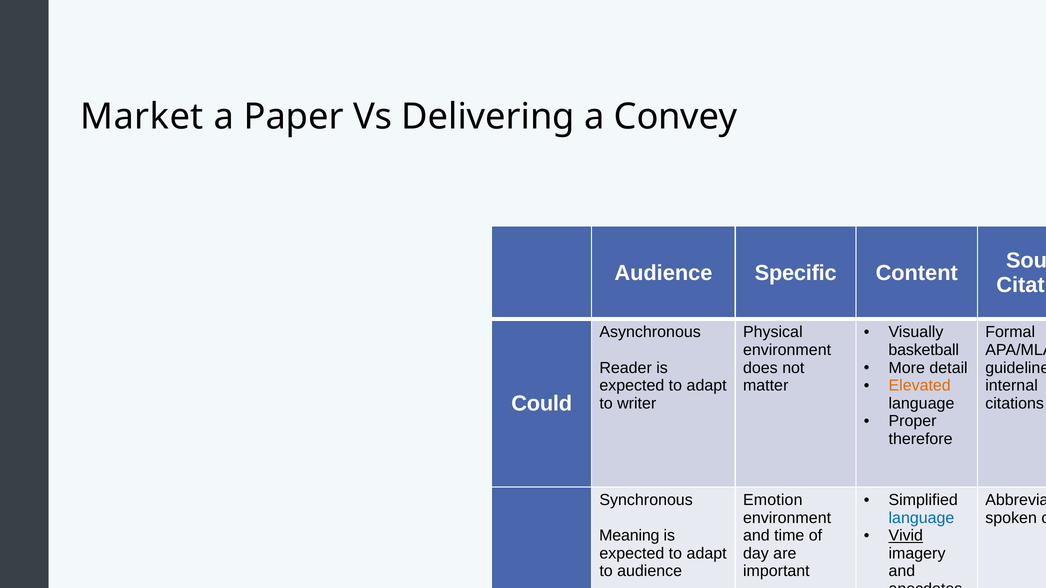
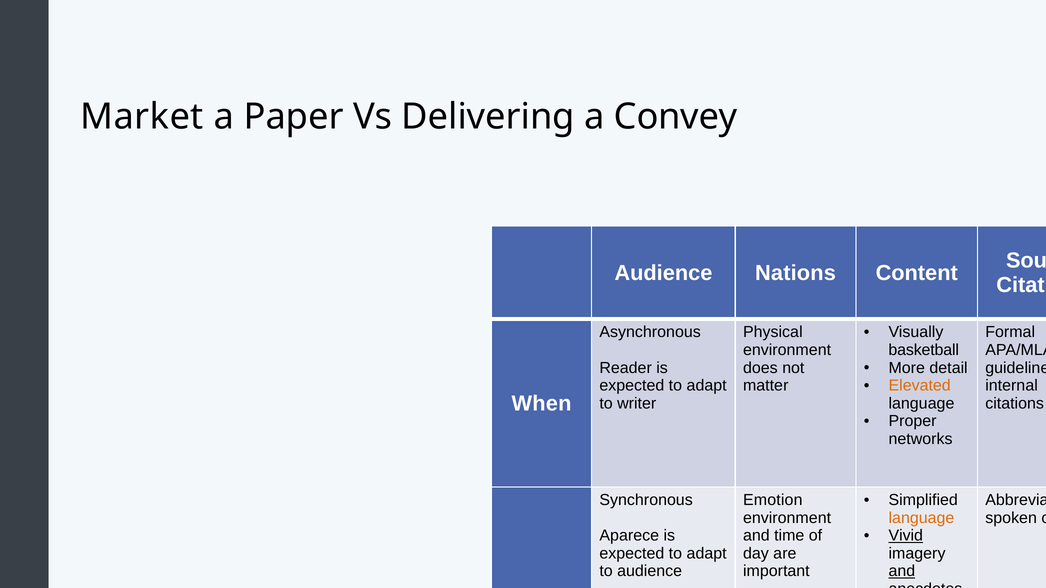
Specific: Specific -> Nations
Could: Could -> When
therefore: therefore -> networks
language at (921, 518) colour: blue -> orange
Meaning: Meaning -> Aparece
and at (902, 572) underline: none -> present
